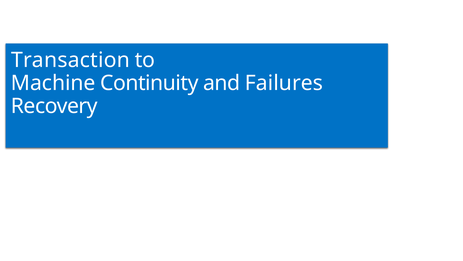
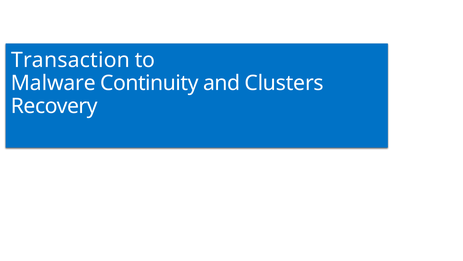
Machine: Machine -> Malware
Failures: Failures -> Clusters
